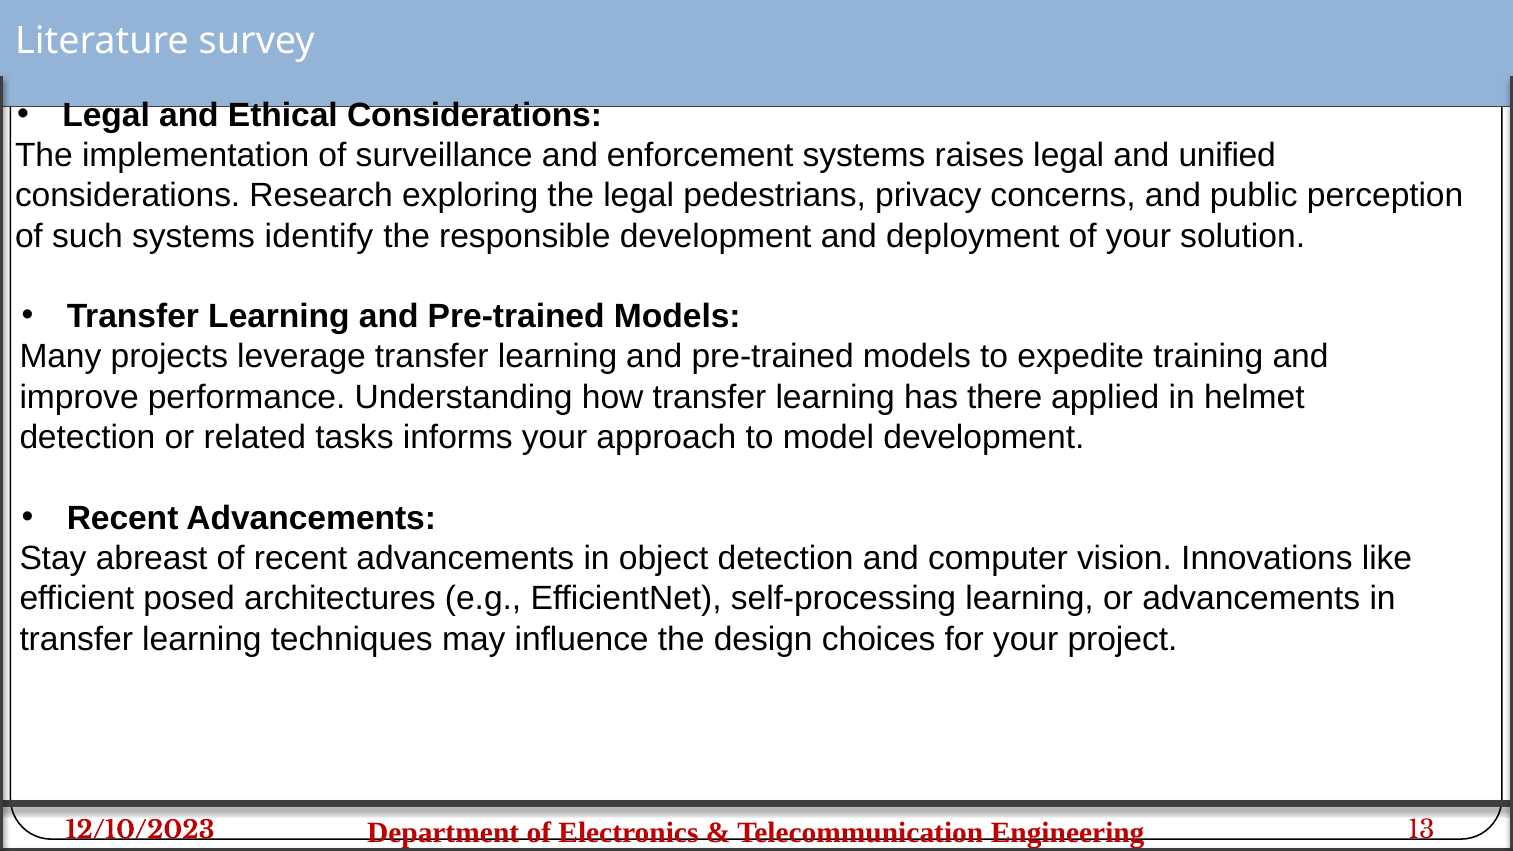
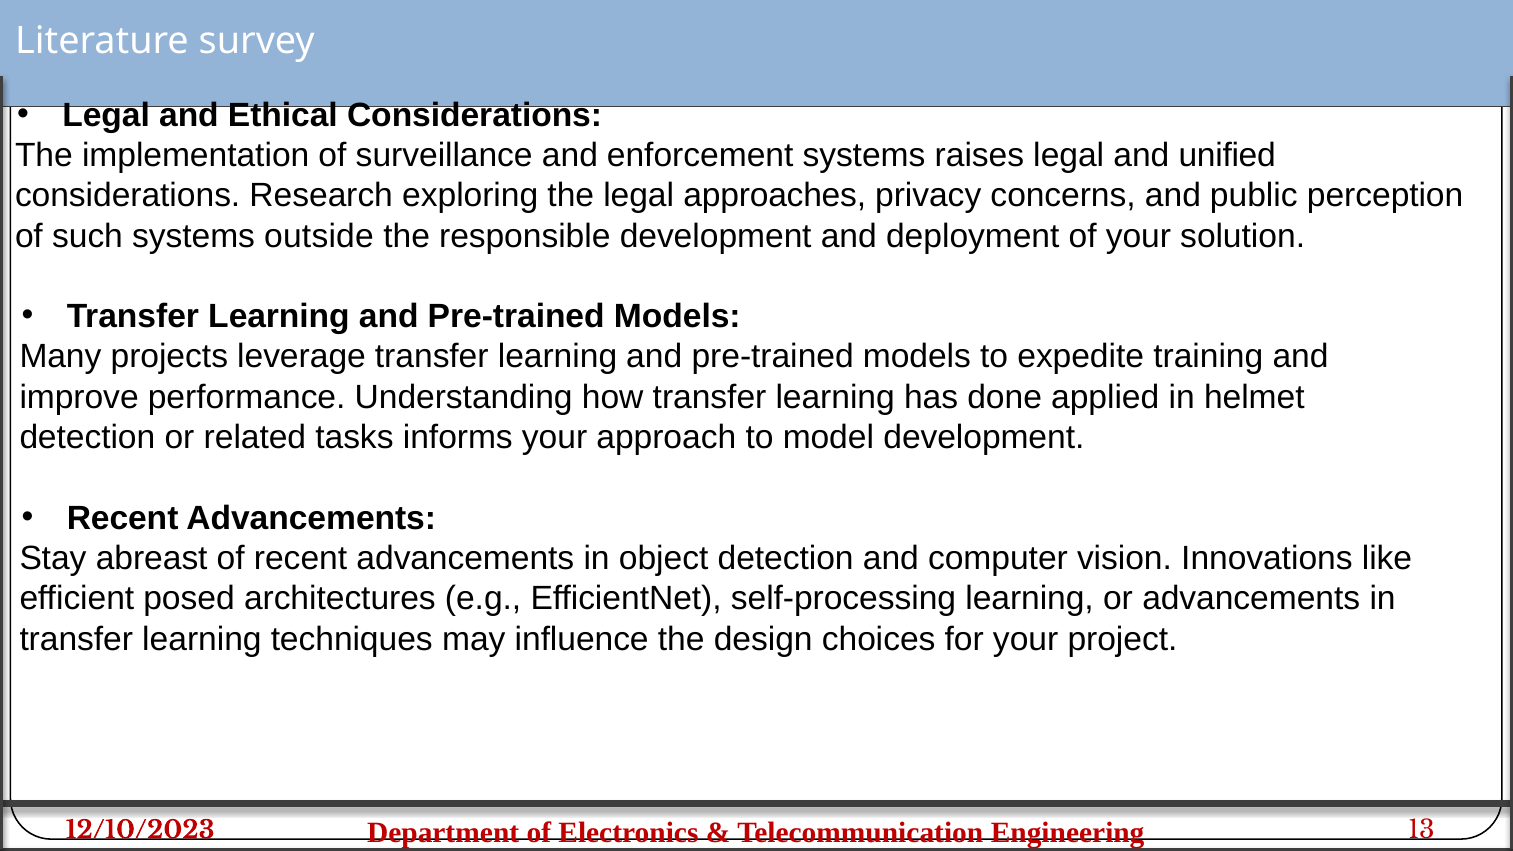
pedestrians: pedestrians -> approaches
identify: identify -> outside
there: there -> done
